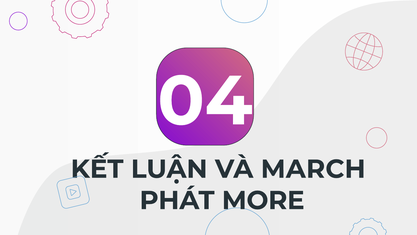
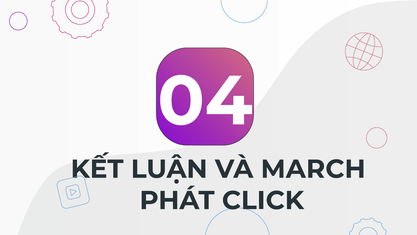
MORE: MORE -> CLICK
